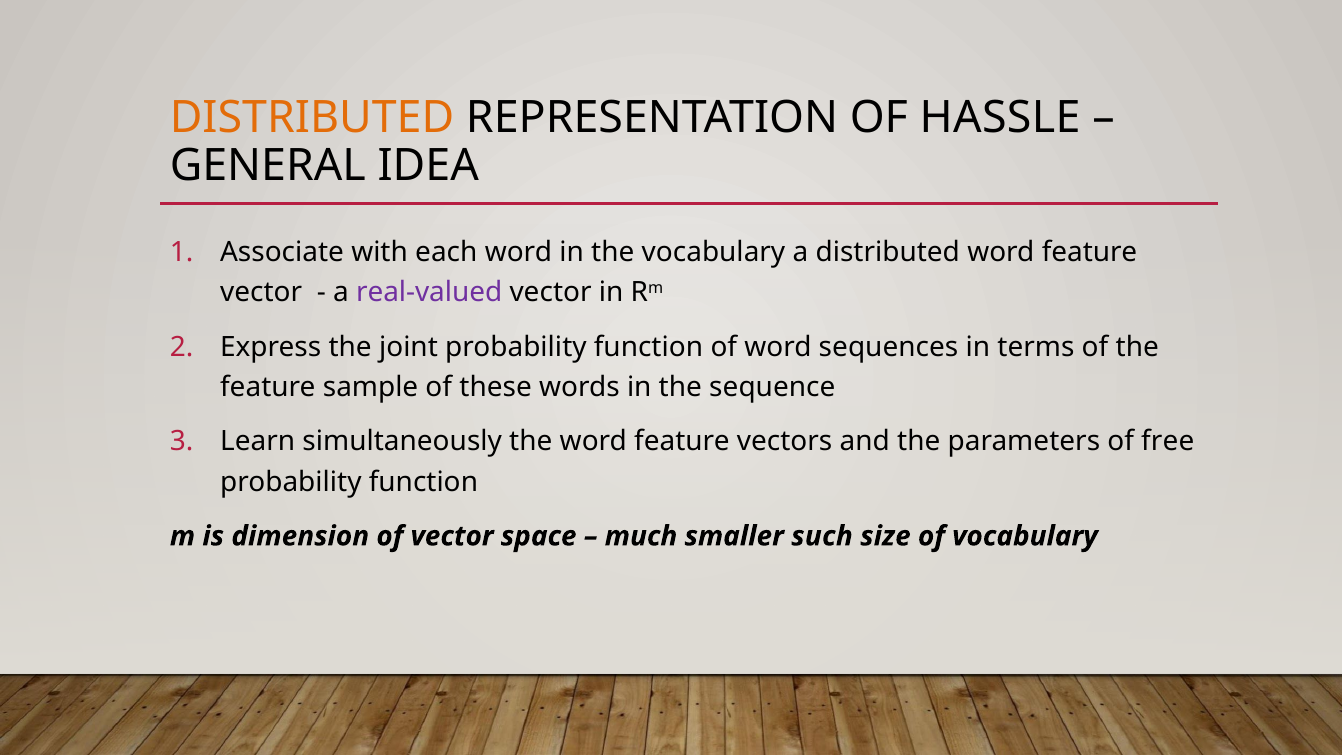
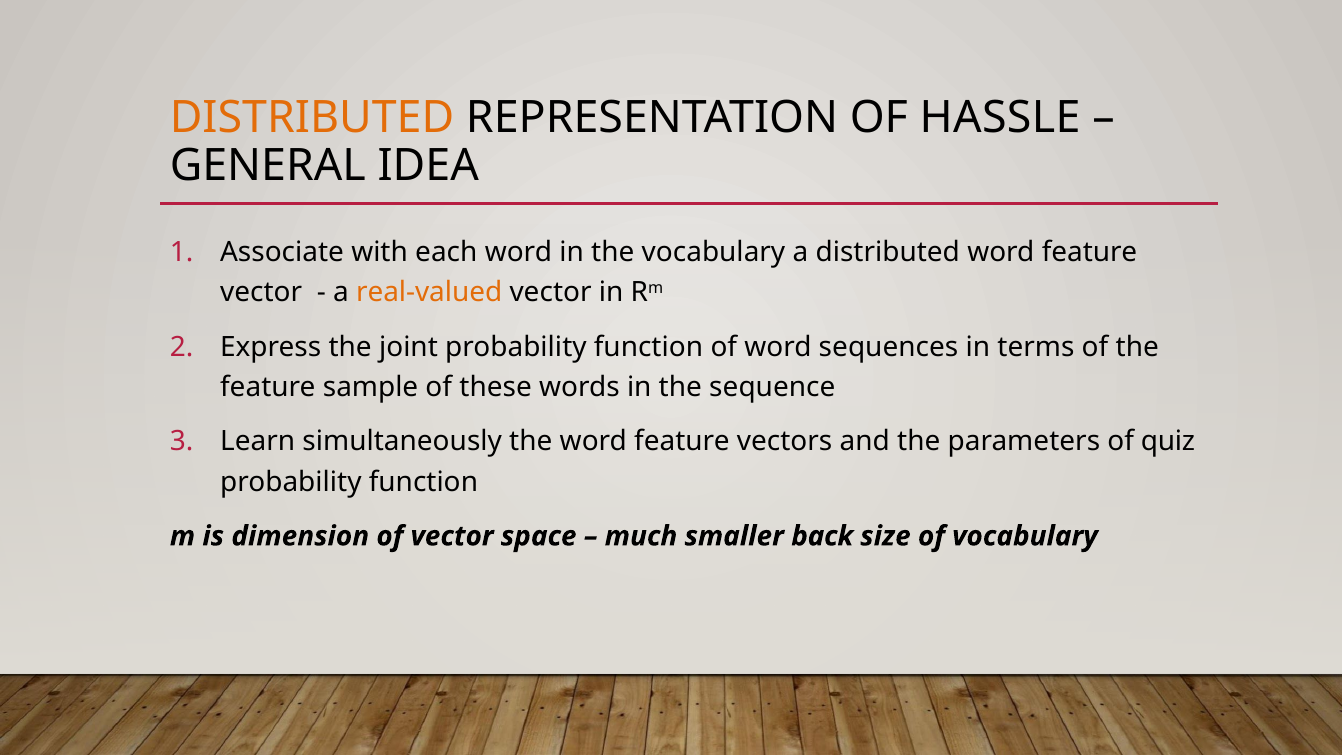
real-valued colour: purple -> orange
free: free -> quiz
such: such -> back
